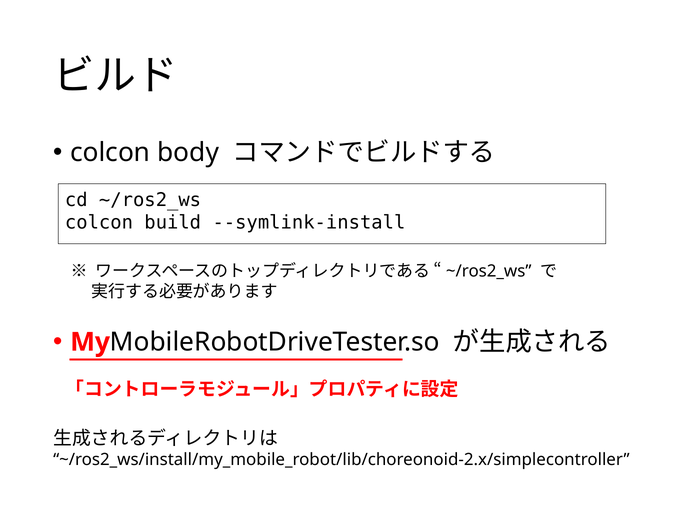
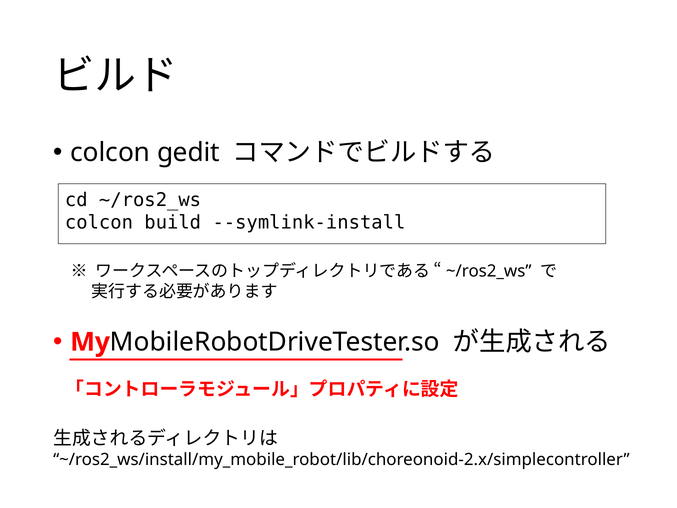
body: body -> gedit
